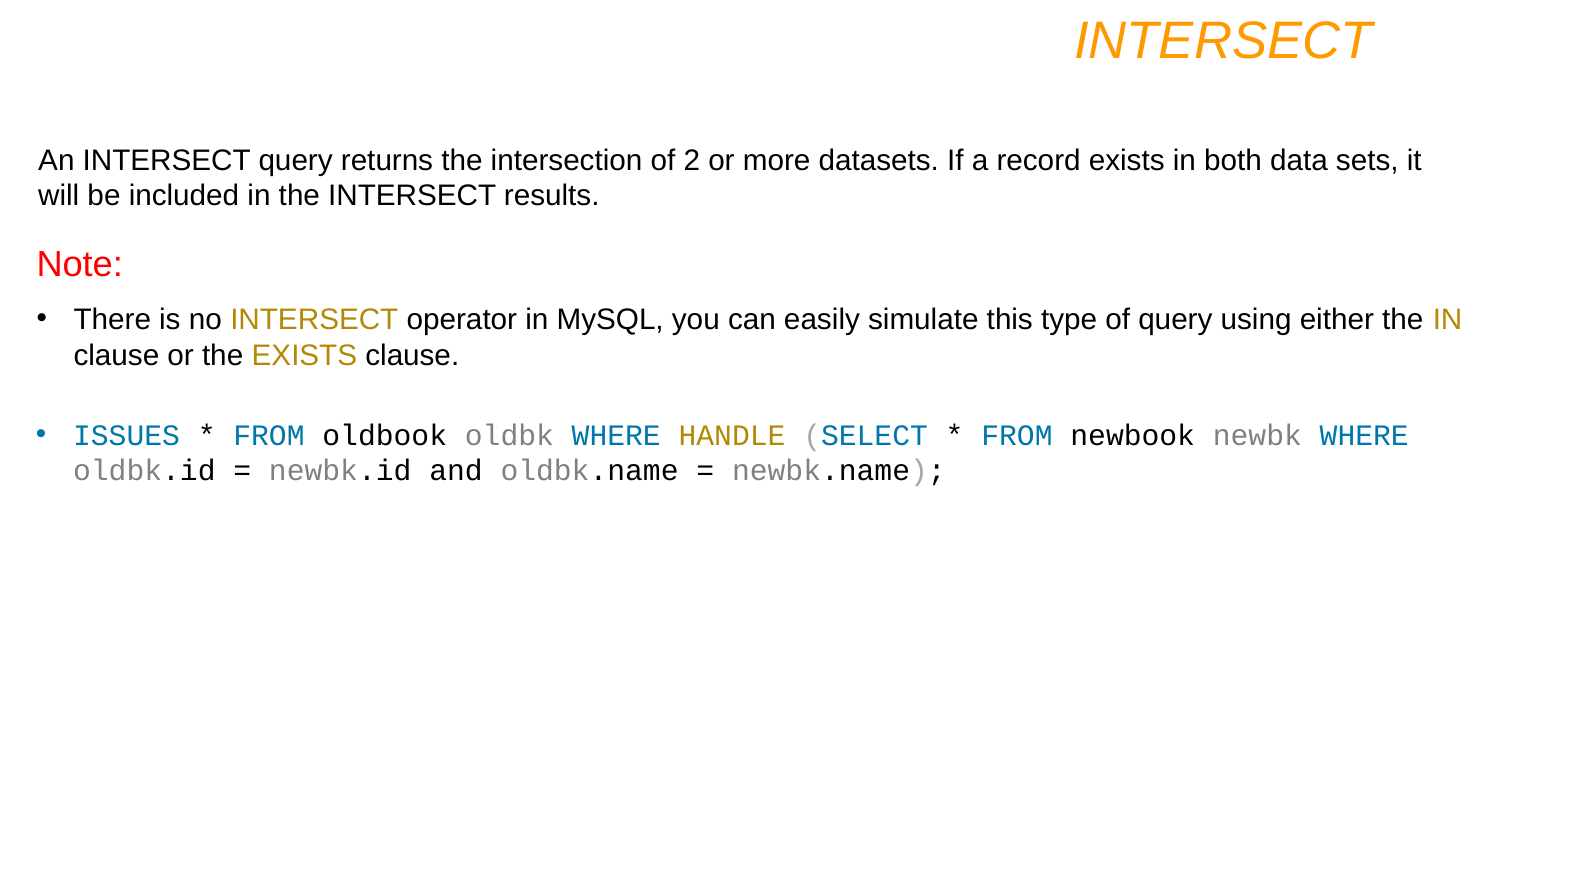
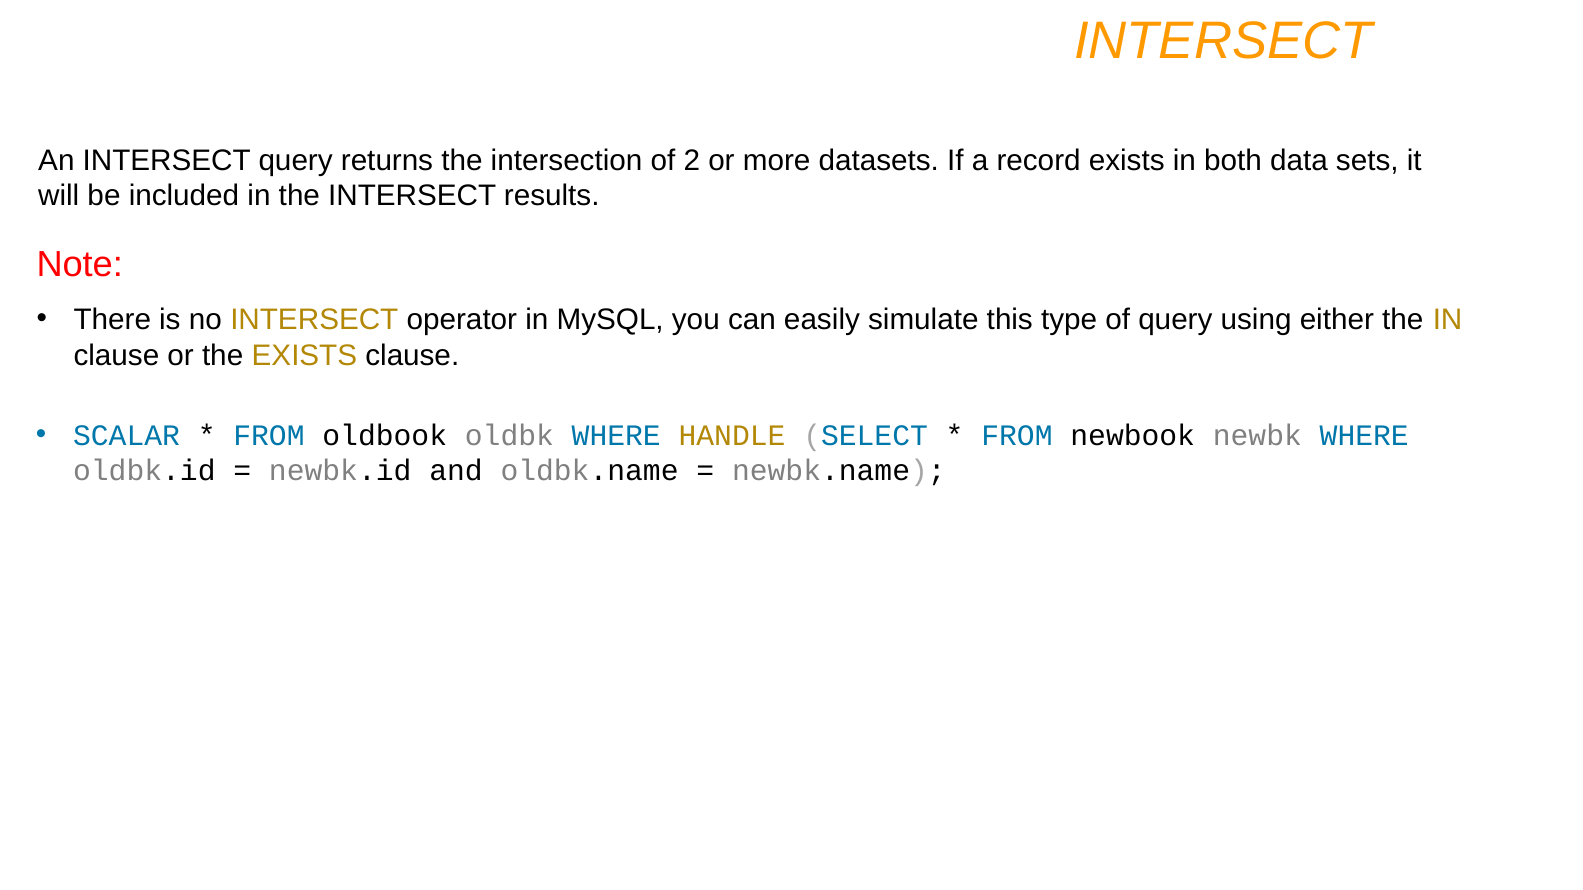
ISSUES: ISSUES -> SCALAR
